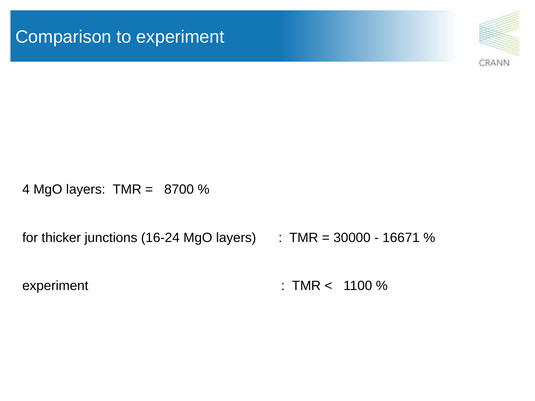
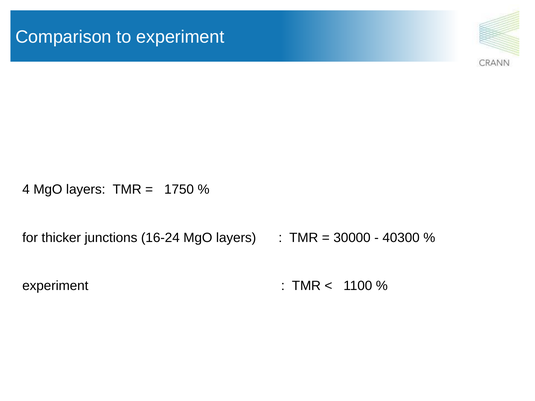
8700: 8700 -> 1750
16671: 16671 -> 40300
